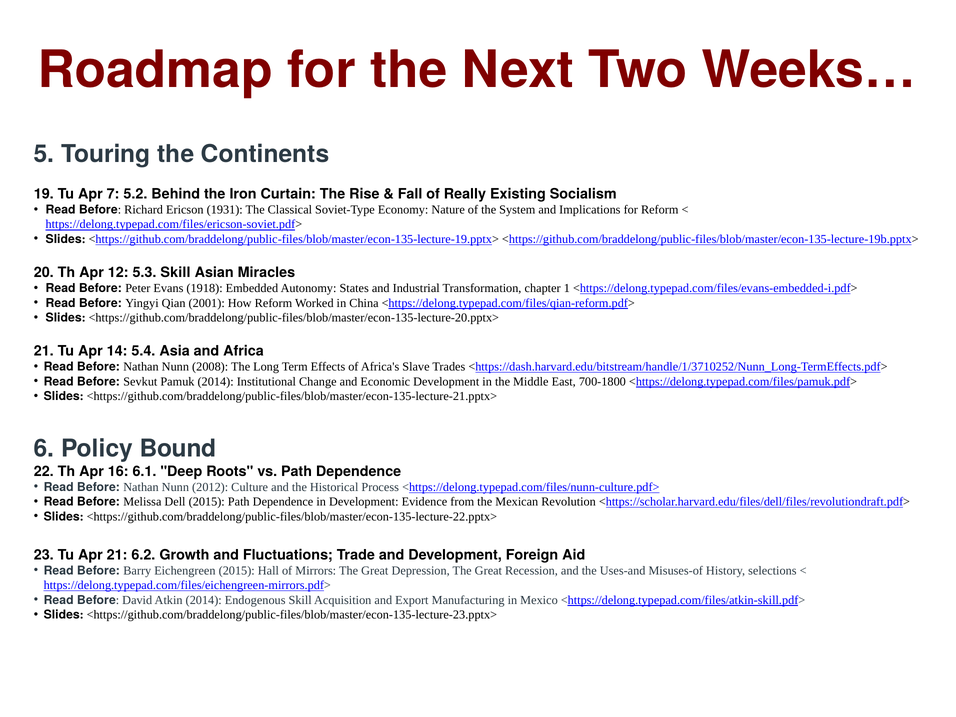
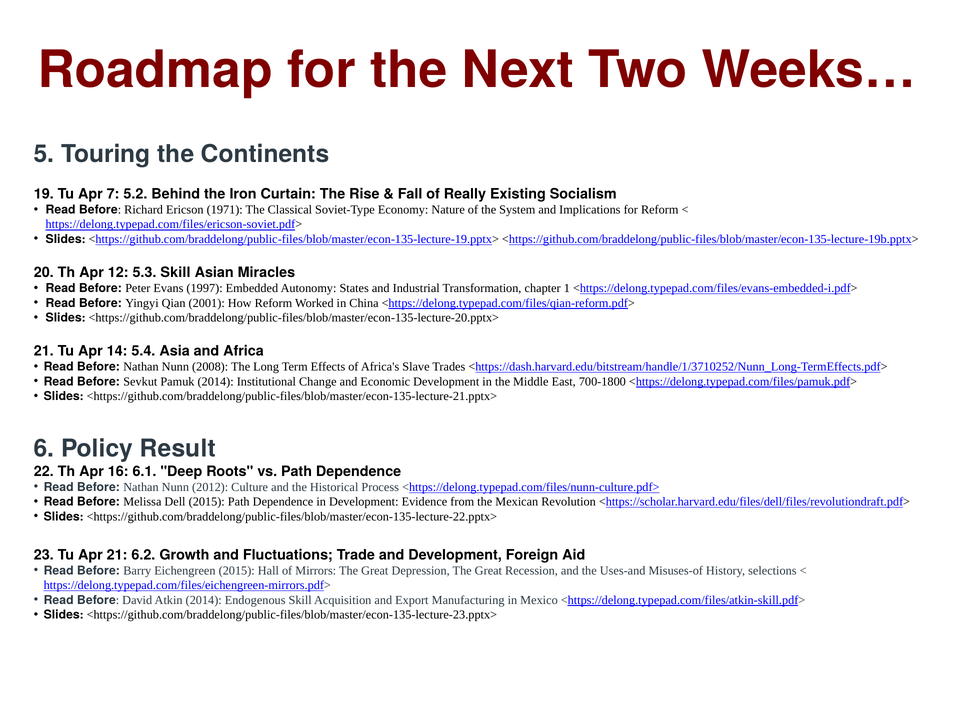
1931: 1931 -> 1971
1918: 1918 -> 1997
Bound: Bound -> Result
